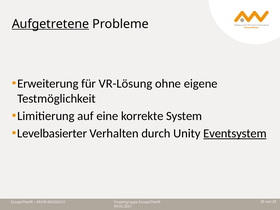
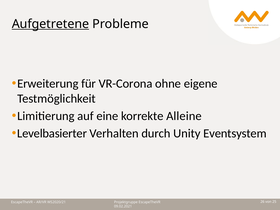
VR-Lösung: VR-Lösung -> VR-Corona
System: System -> Alleine
Eventsystem underline: present -> none
